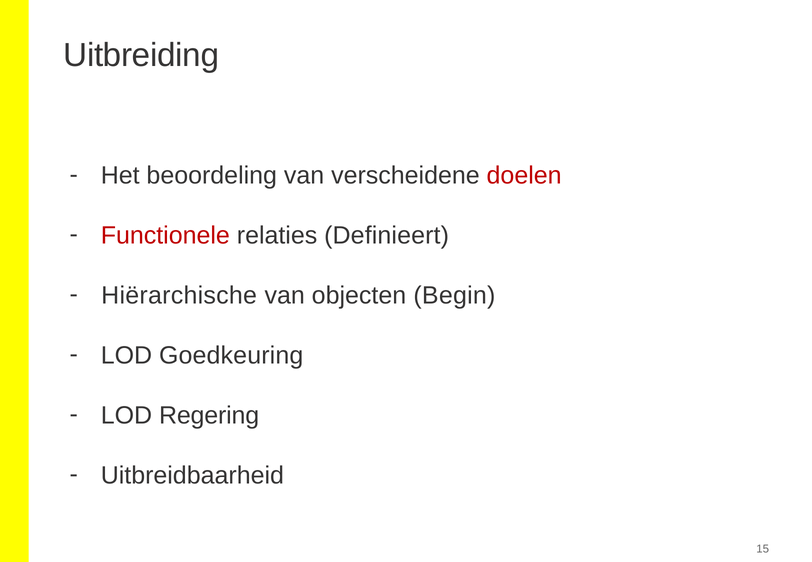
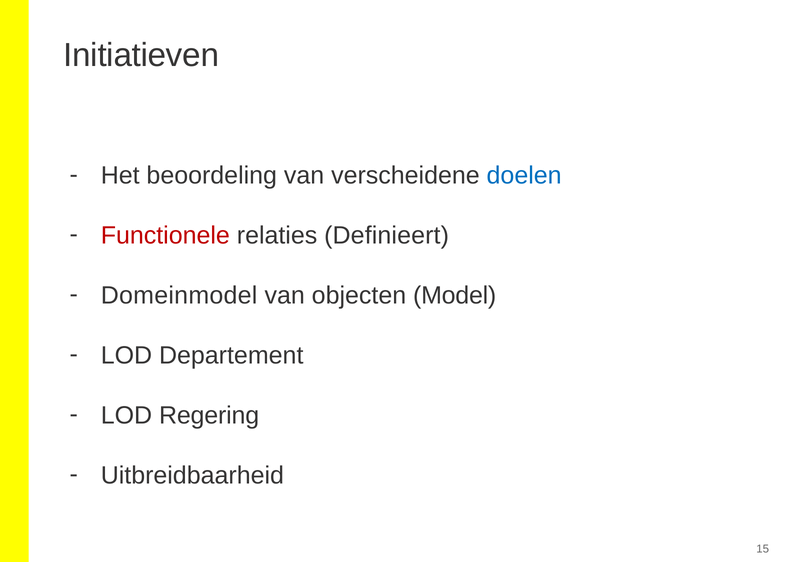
Uitbreiding: Uitbreiding -> Initiatieven
doelen colour: red -> blue
Hiërarchische: Hiërarchische -> Domeinmodel
Begin: Begin -> Model
Goedkeuring: Goedkeuring -> Departement
